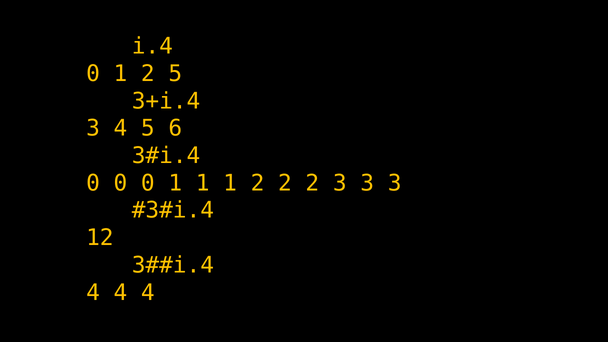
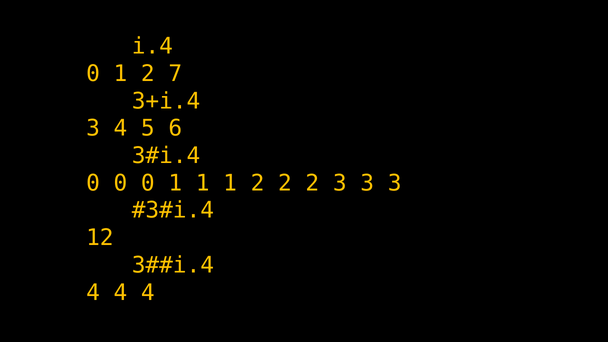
2 5: 5 -> 7
